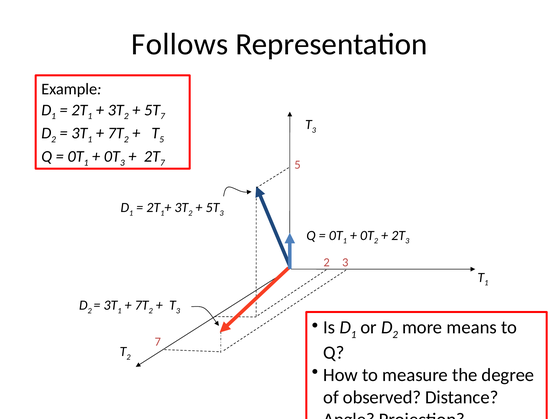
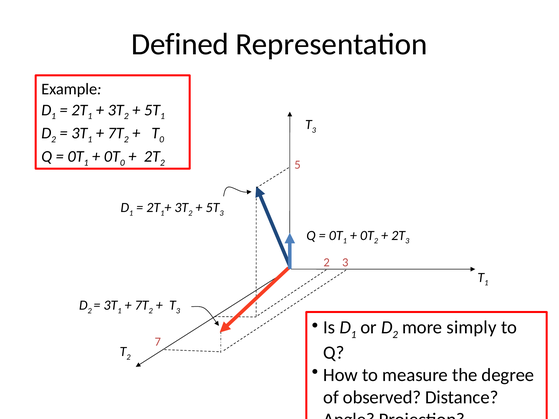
Follows: Follows -> Defined
7 at (163, 116): 7 -> 1
5 at (162, 140): 5 -> 0
3 at (122, 163): 3 -> 0
7 at (162, 163): 7 -> 2
means: means -> simply
